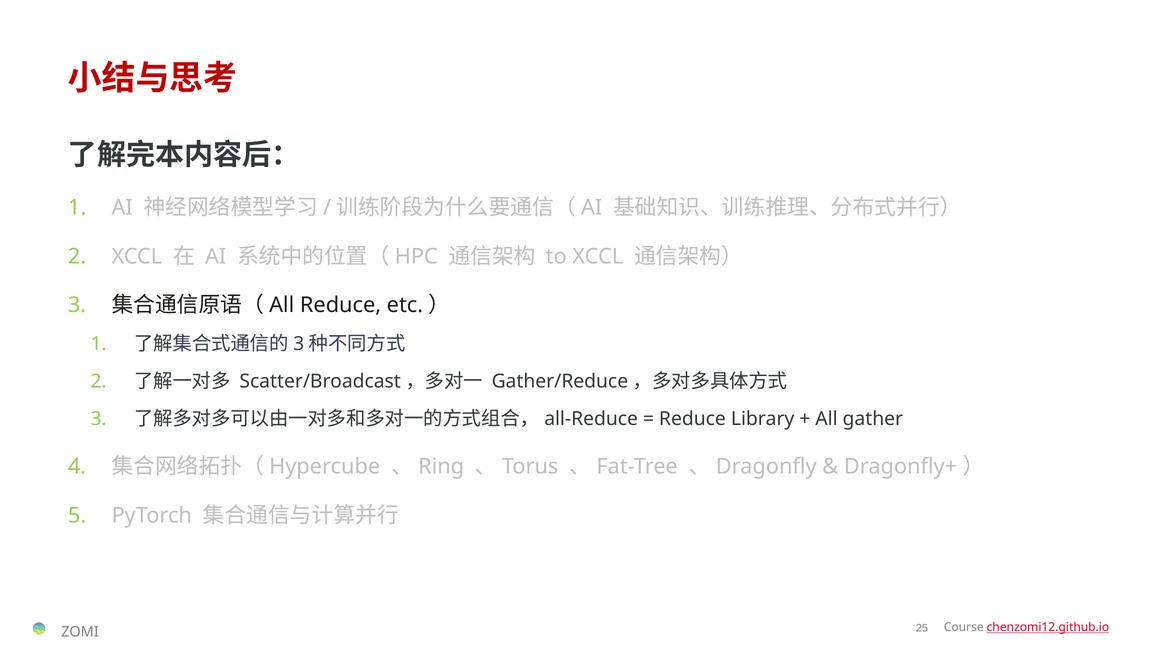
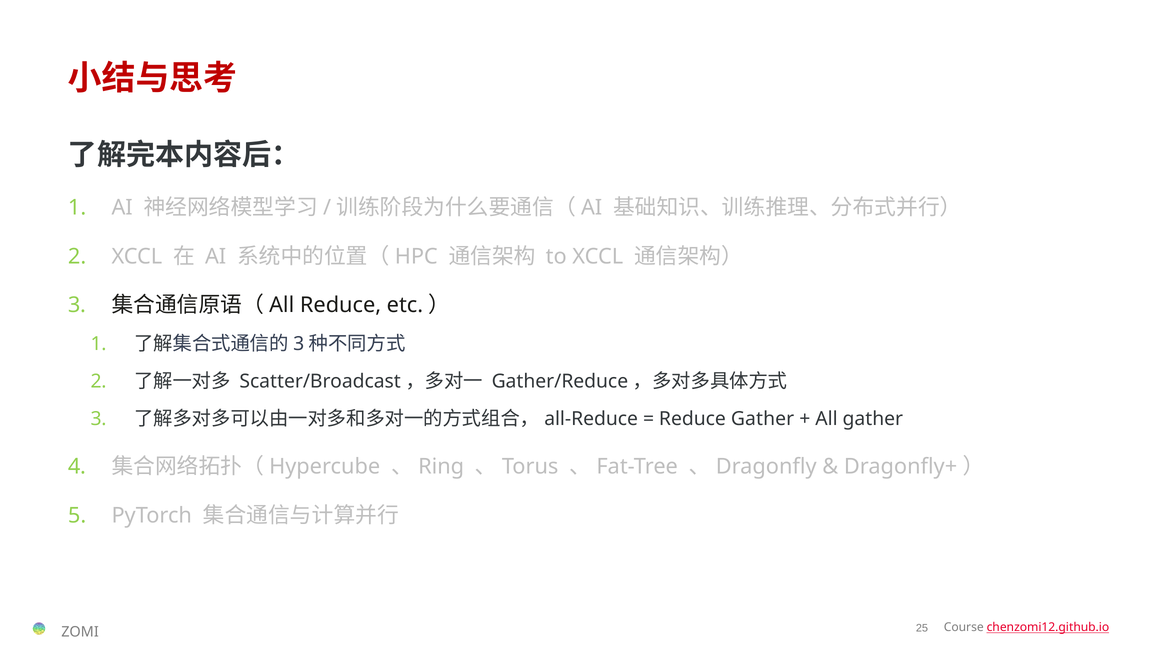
Reduce Library: Library -> Gather
